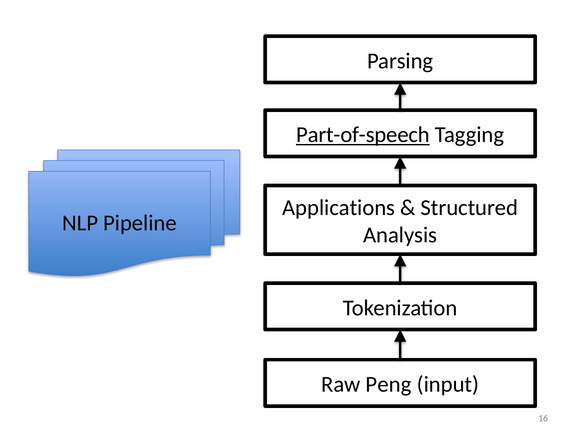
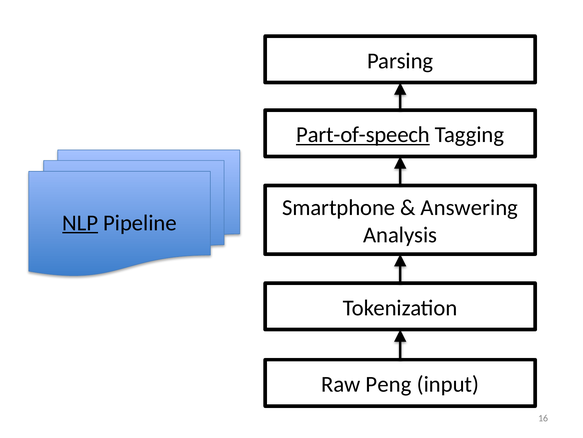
Applications: Applications -> Smartphone
Structured: Structured -> Answering
NLP underline: none -> present
